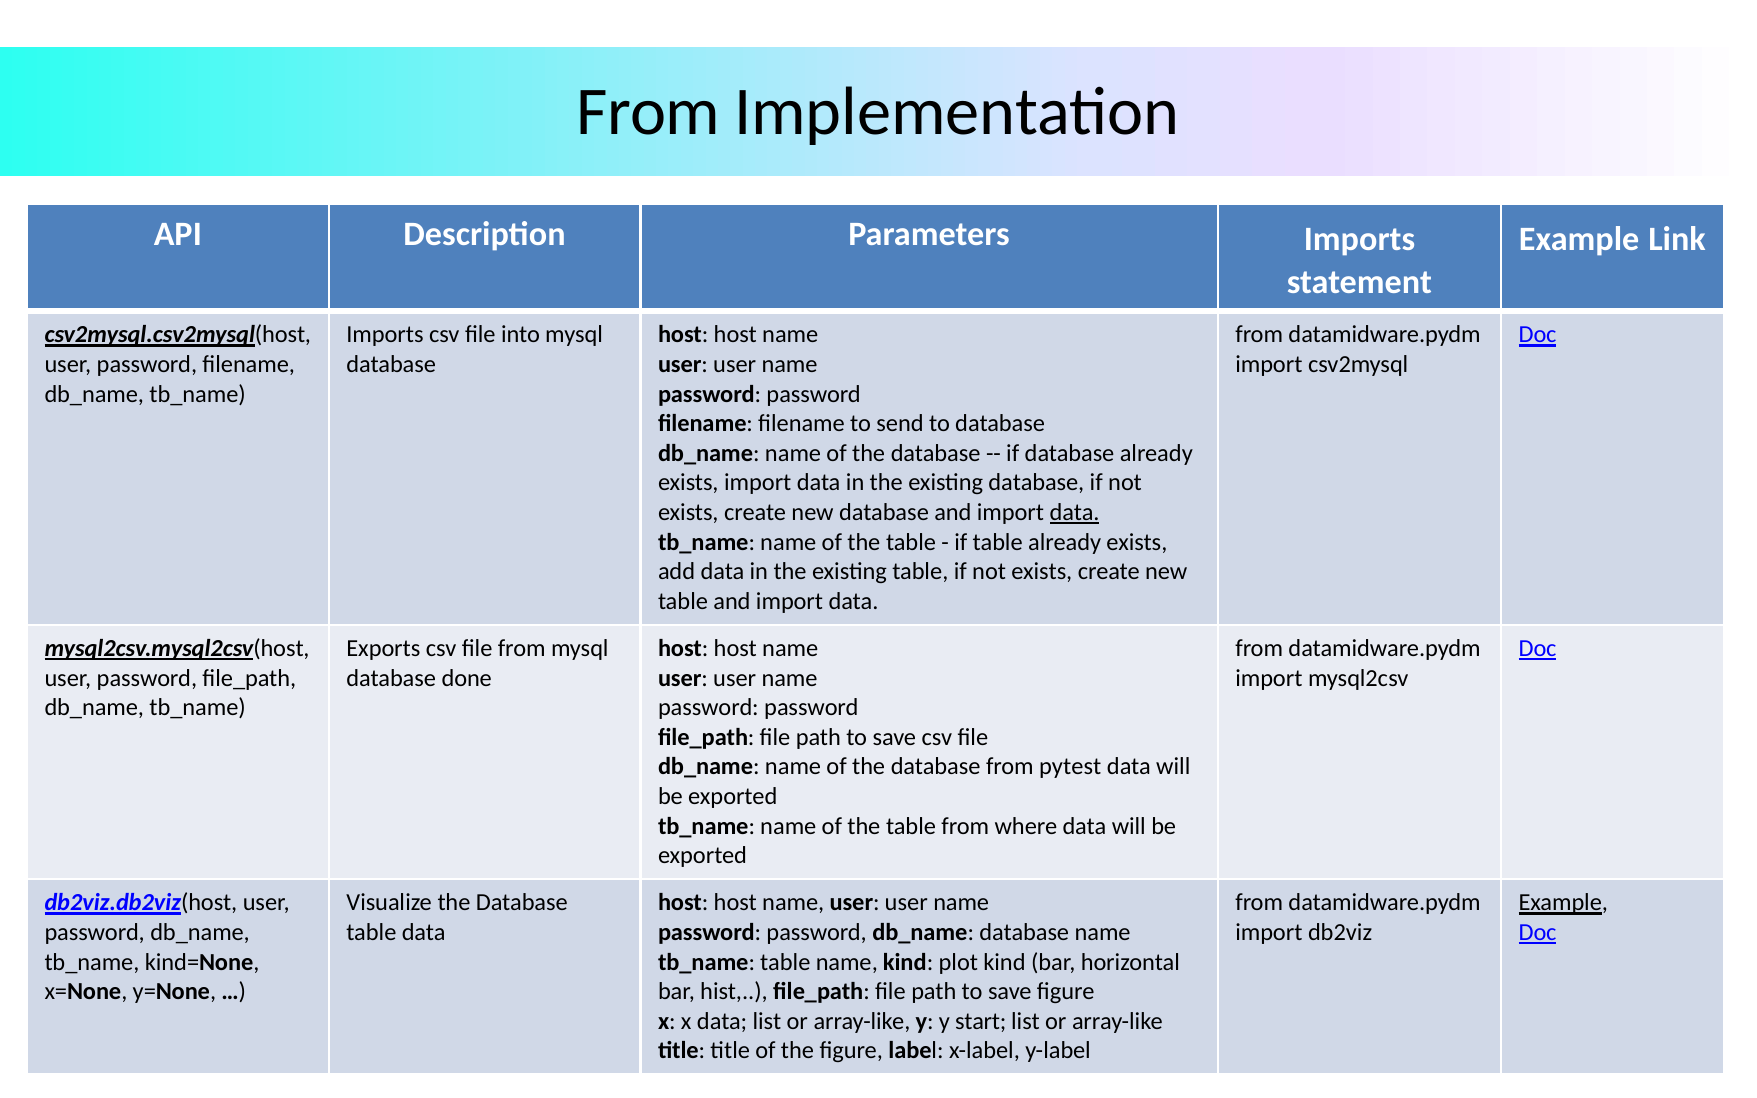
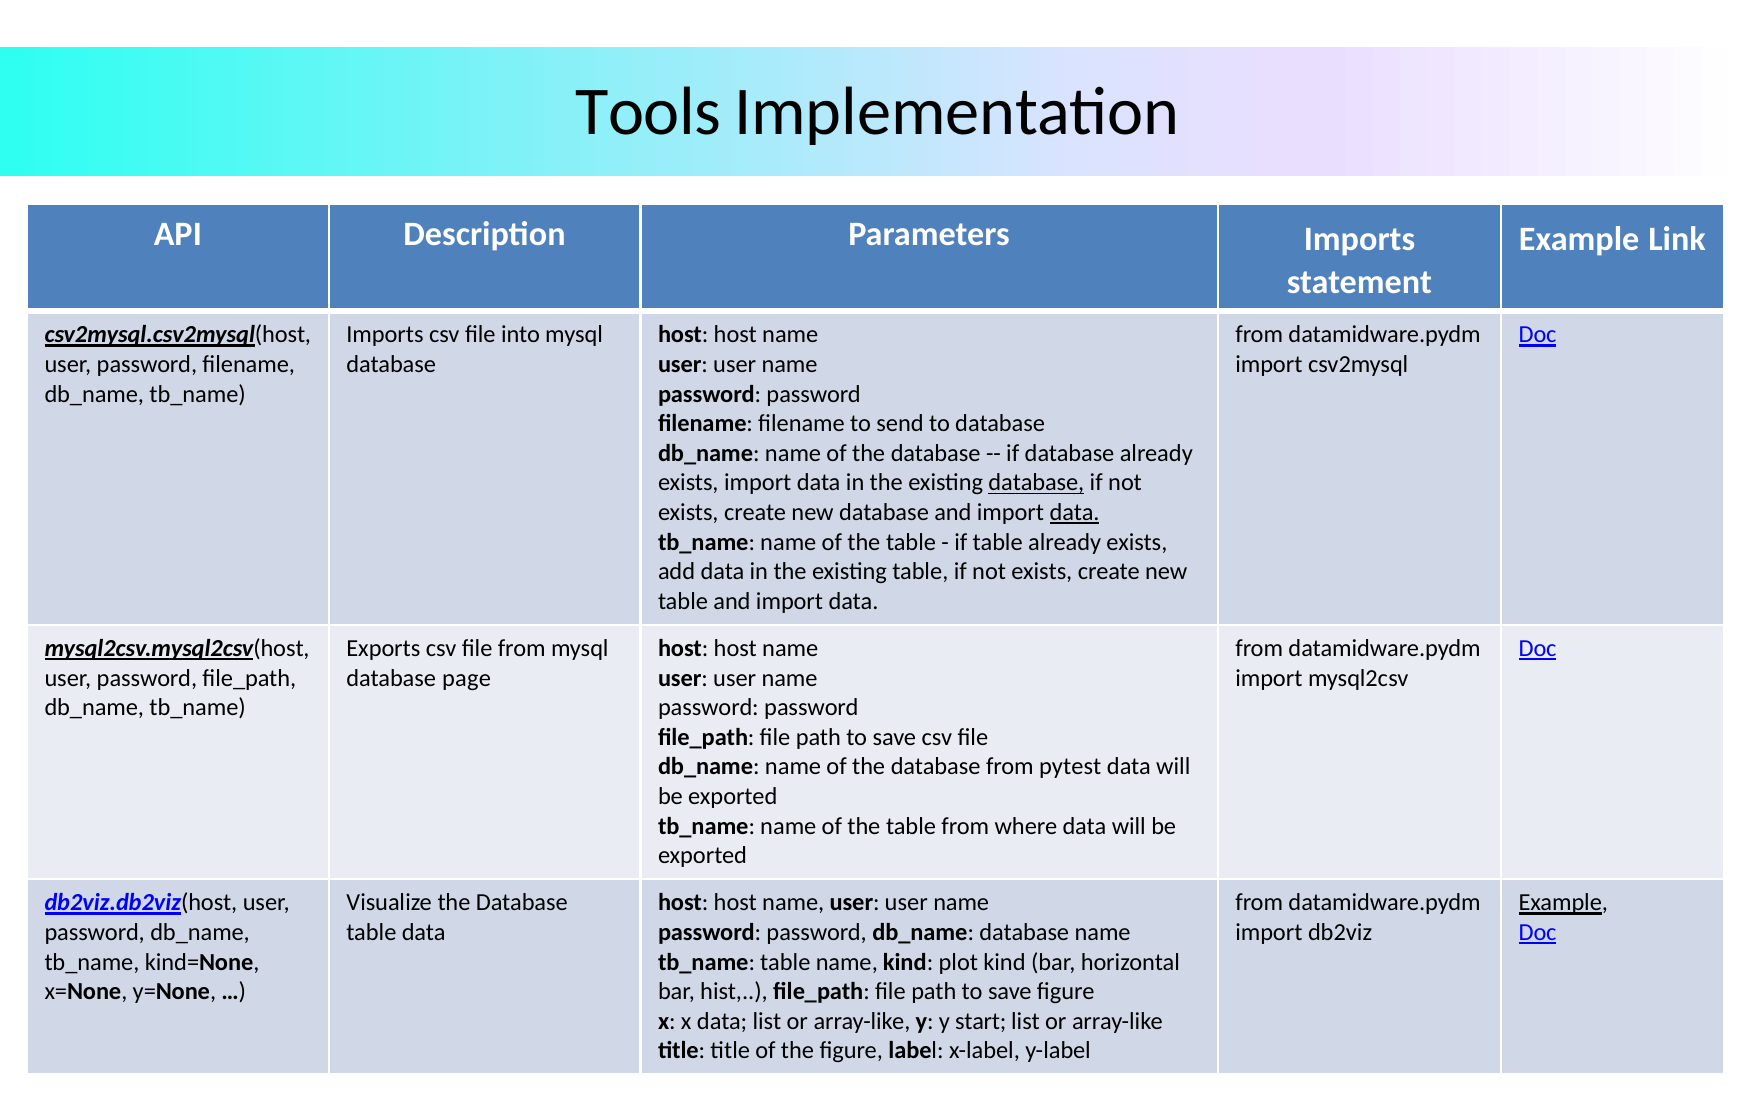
From at (648, 112): From -> Tools
database at (1036, 483) underline: none -> present
done: done -> page
